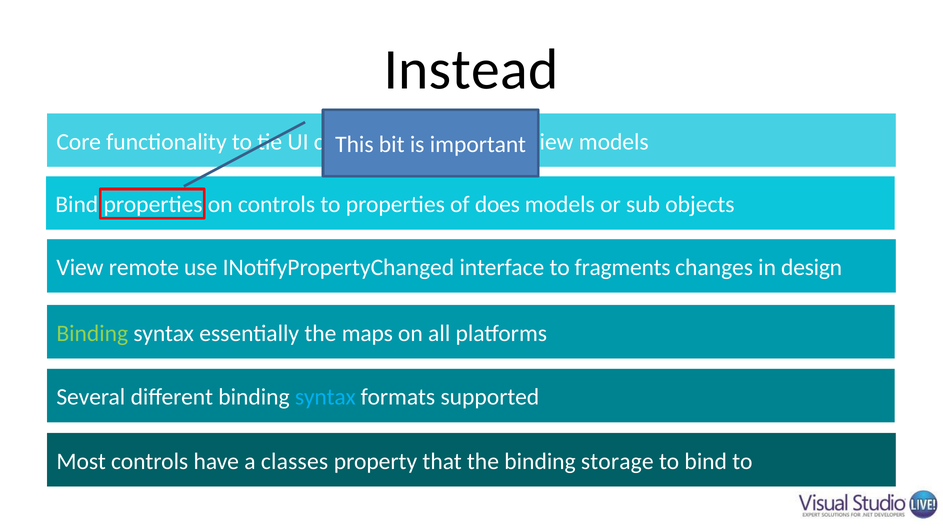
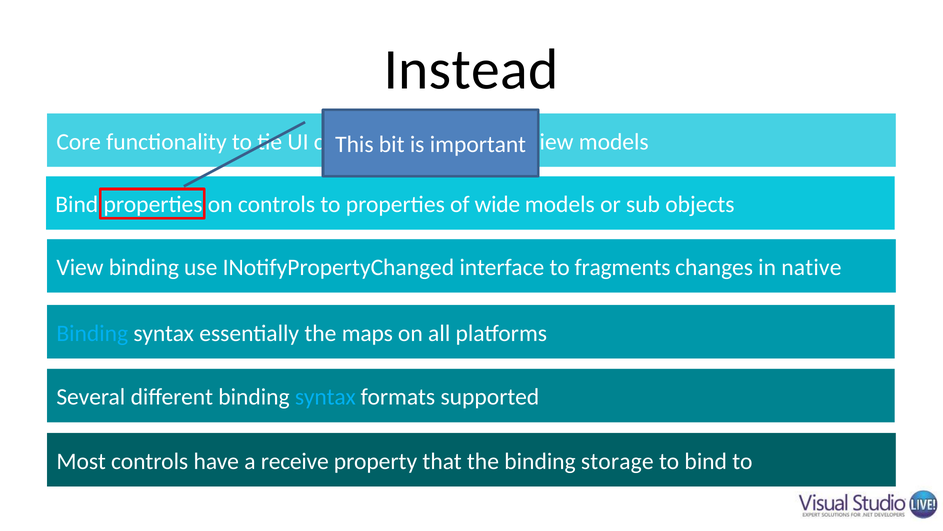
does: does -> wide
View remote: remote -> binding
design: design -> native
Binding at (92, 333) colour: light green -> light blue
classes: classes -> receive
